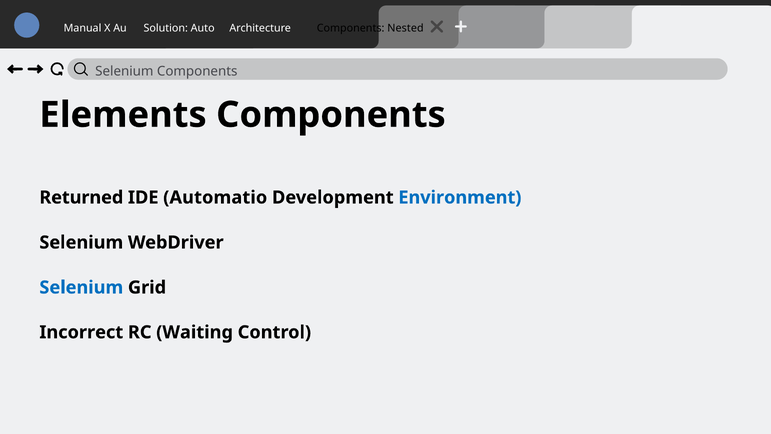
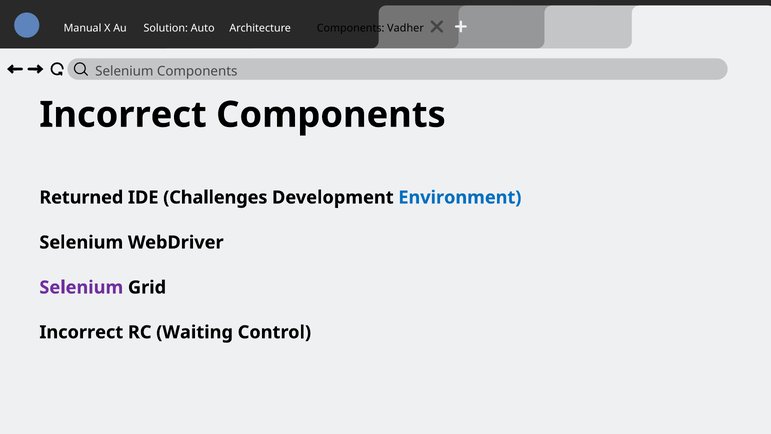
Nested: Nested -> Vadher
Elements at (123, 115): Elements -> Incorrect
Automatio: Automatio -> Challenges
Selenium at (81, 287) colour: blue -> purple
